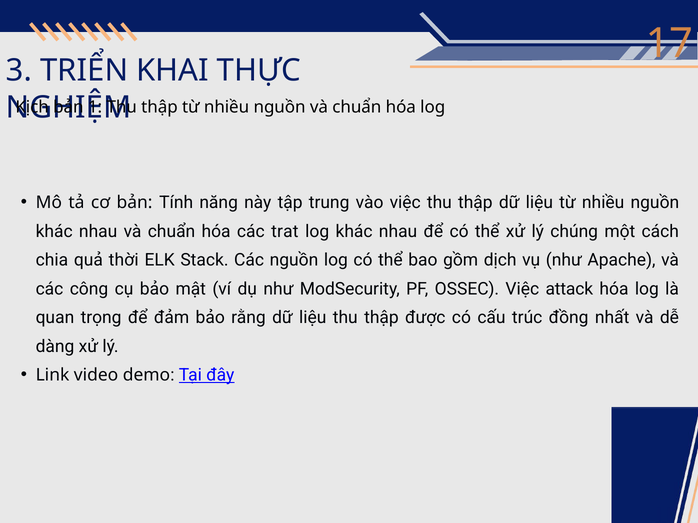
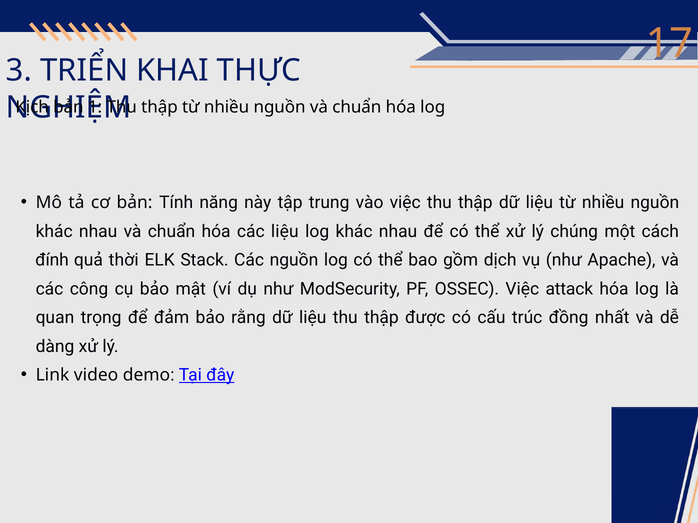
các trat: trat -> liệu
chia: chia -> đính
